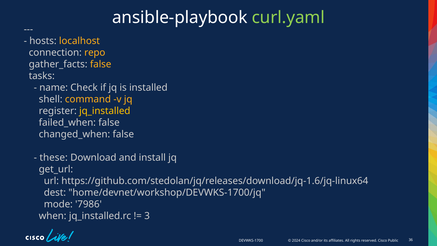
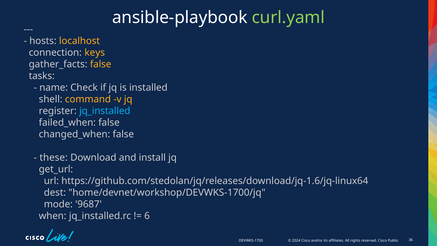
repo: repo -> keys
jq_installed colour: yellow -> light blue
7986: 7986 -> 9687
3: 3 -> 6
